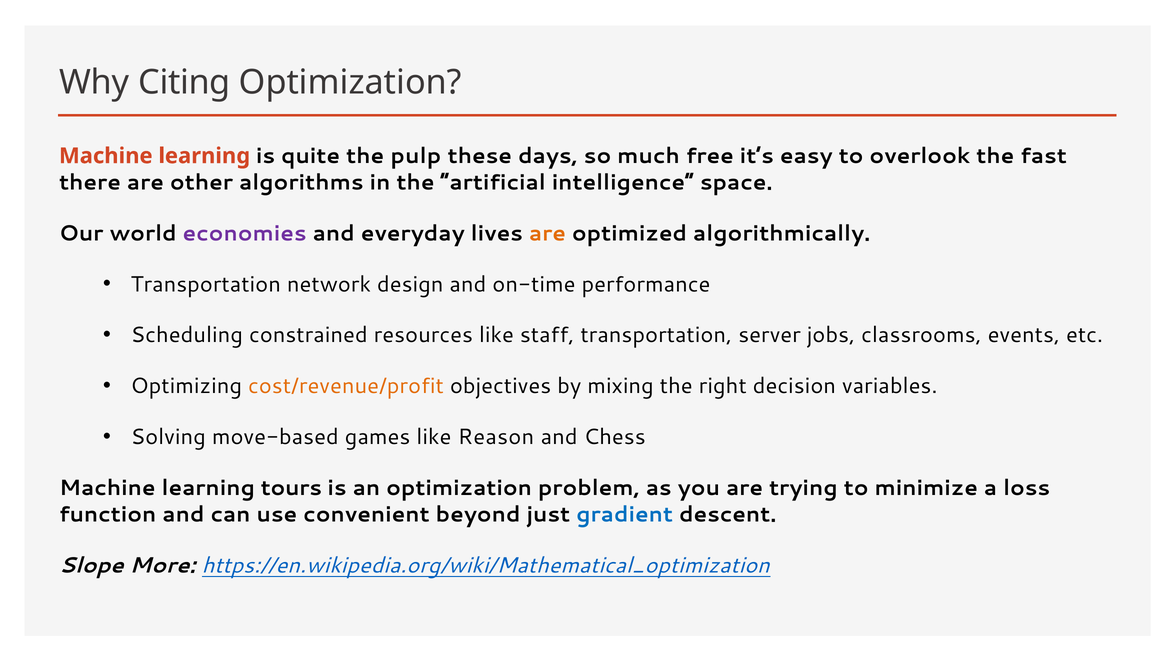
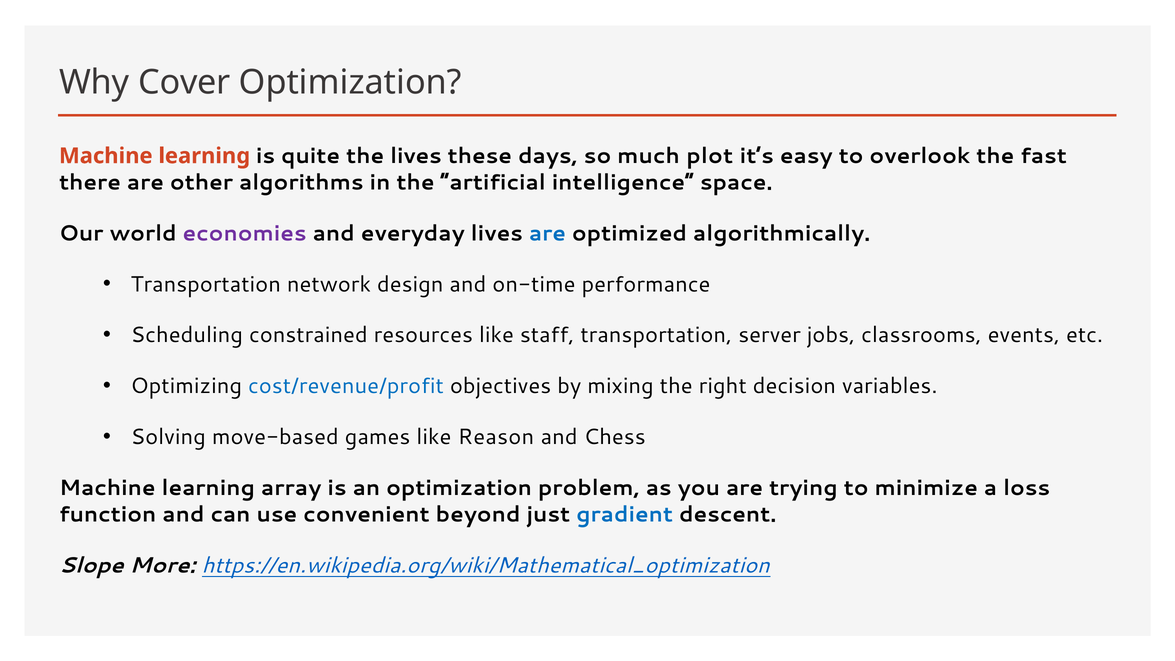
Citing: Citing -> Cover
the pulp: pulp -> lives
free: free -> plot
are at (547, 233) colour: orange -> blue
cost/revenue/profit colour: orange -> blue
tours: tours -> array
